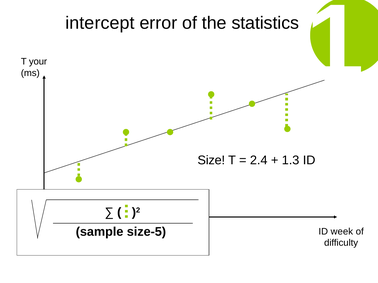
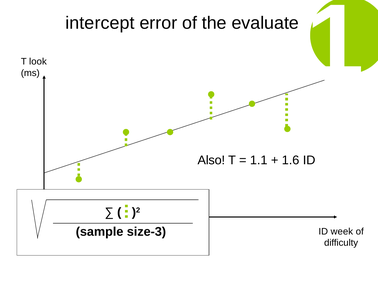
statistics: statistics -> evaluate
your: your -> look
Size: Size -> Also
2.4: 2.4 -> 1.1
1.3: 1.3 -> 1.6
size-5: size-5 -> size-3
